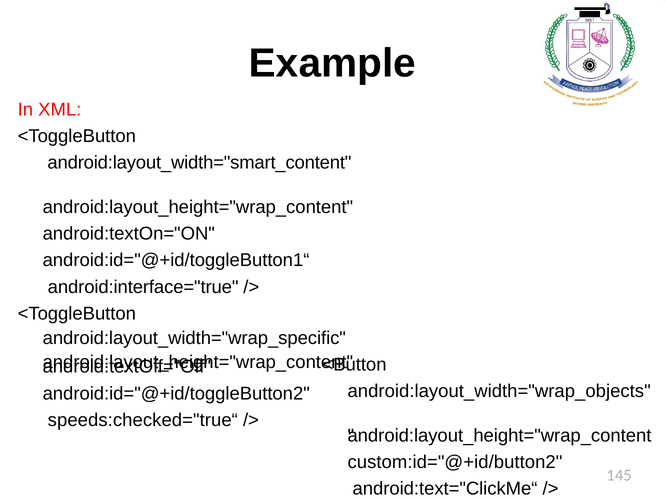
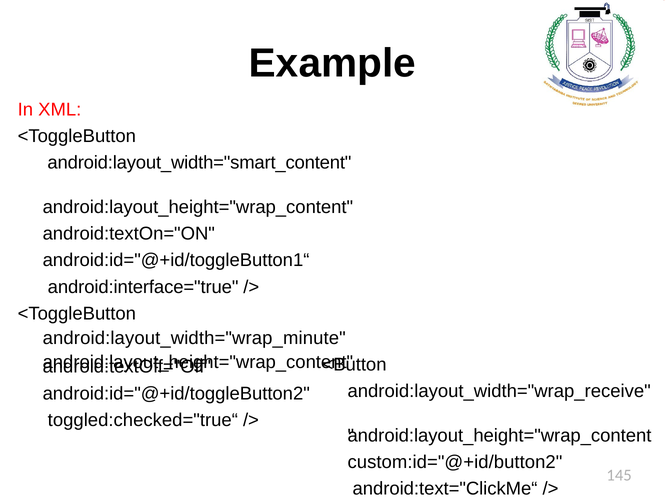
android:layout_width="wrap_specific: android:layout_width="wrap_specific -> android:layout_width="wrap_minute
android:layout_width="wrap_objects: android:layout_width="wrap_objects -> android:layout_width="wrap_receive
speeds:checked="true“: speeds:checked="true“ -> toggled:checked="true“
